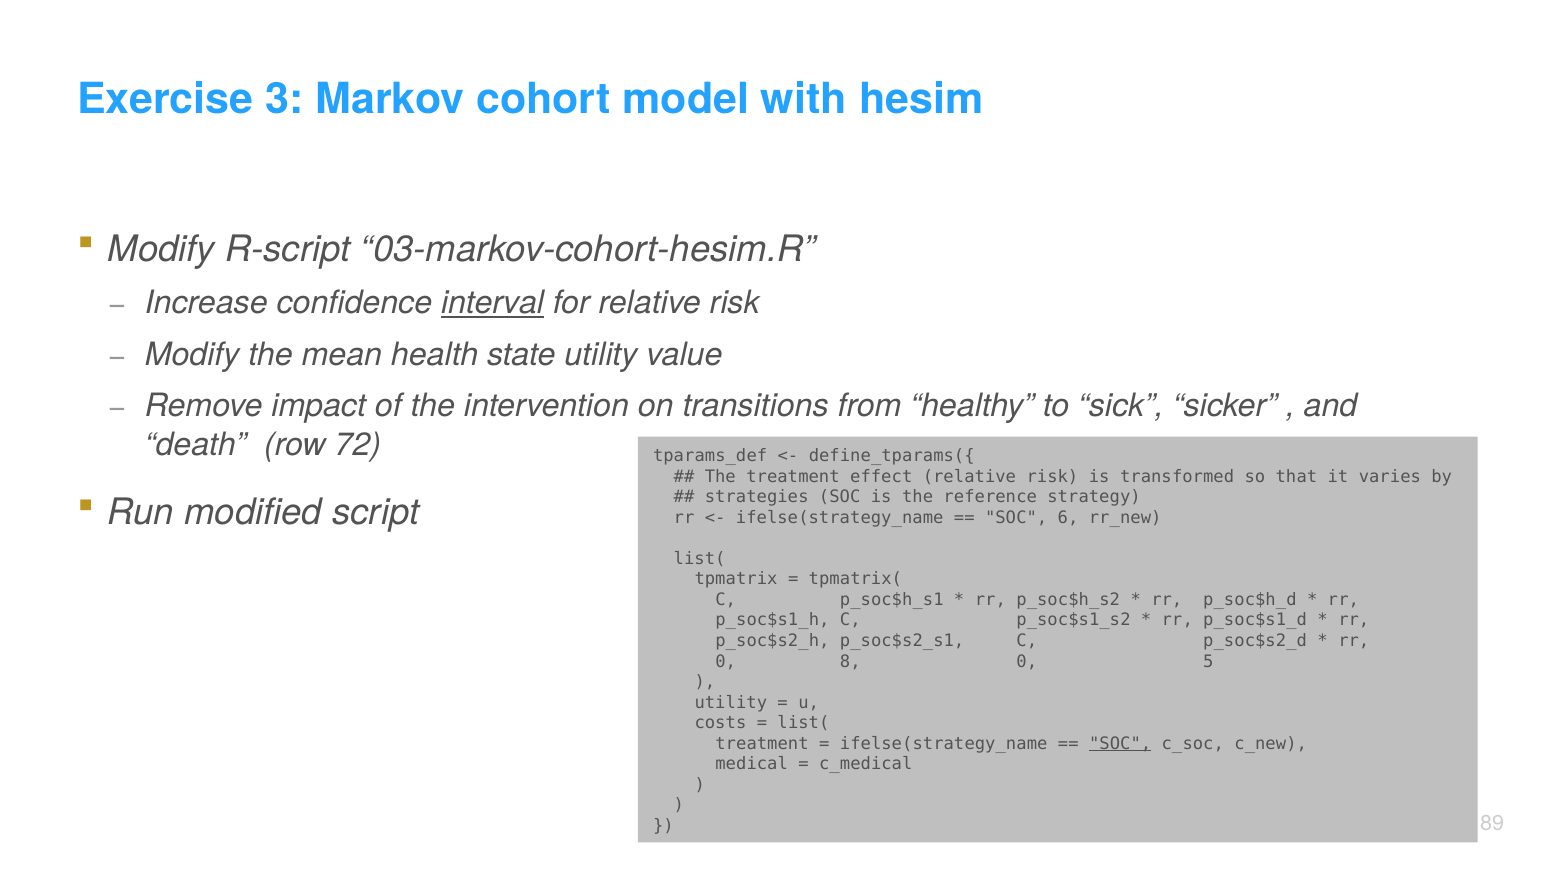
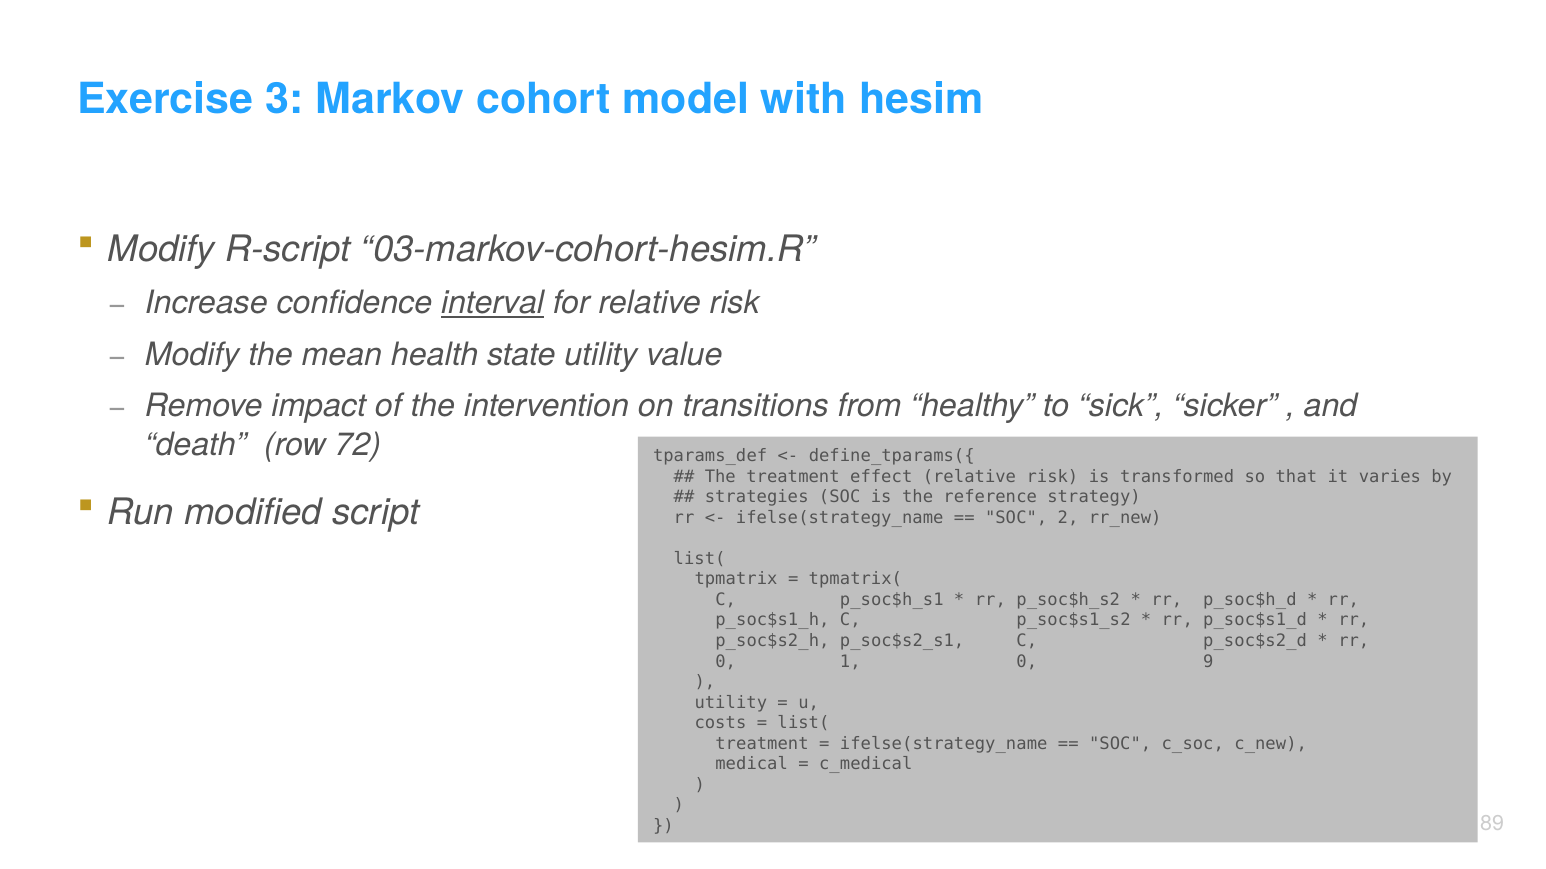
6: 6 -> 2
8: 8 -> 1
5: 5 -> 9
SOC at (1120, 744) underline: present -> none
